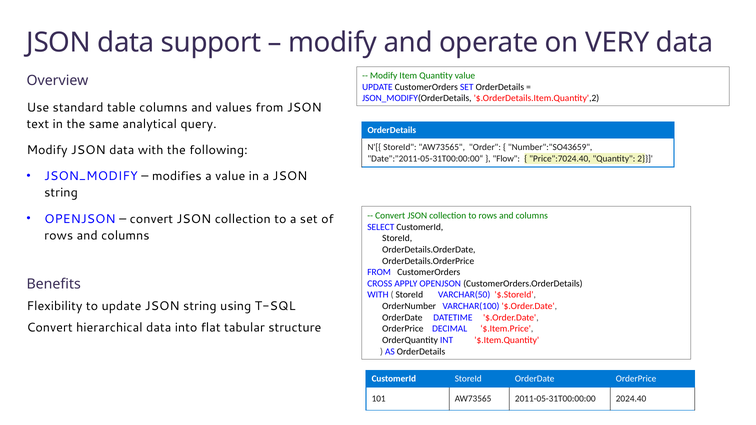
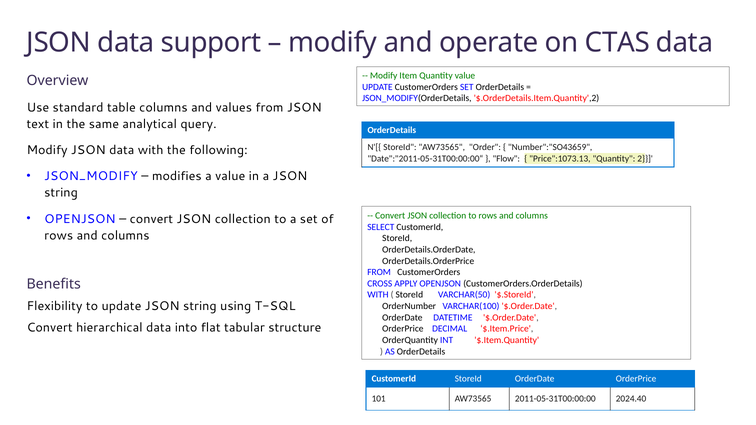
VERY: VERY -> CTAS
Price":7024.40: Price":7024.40 -> Price":1073.13
